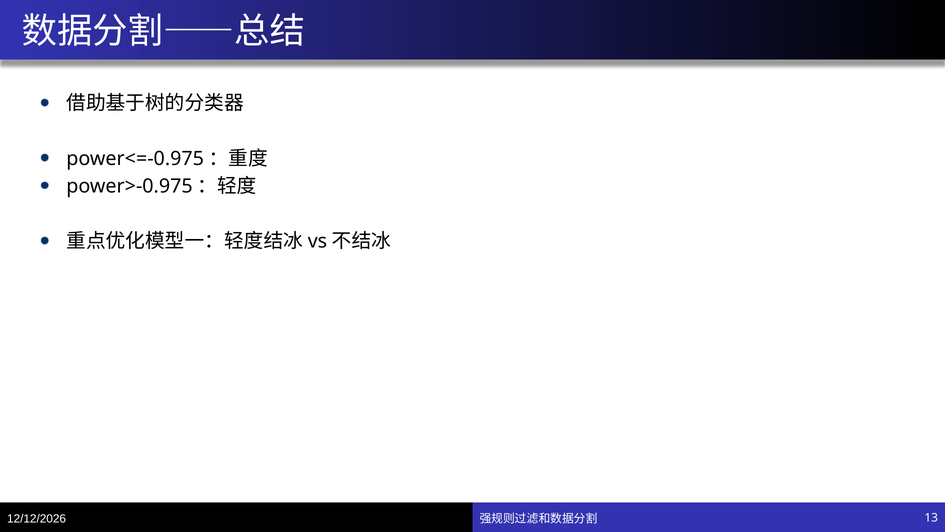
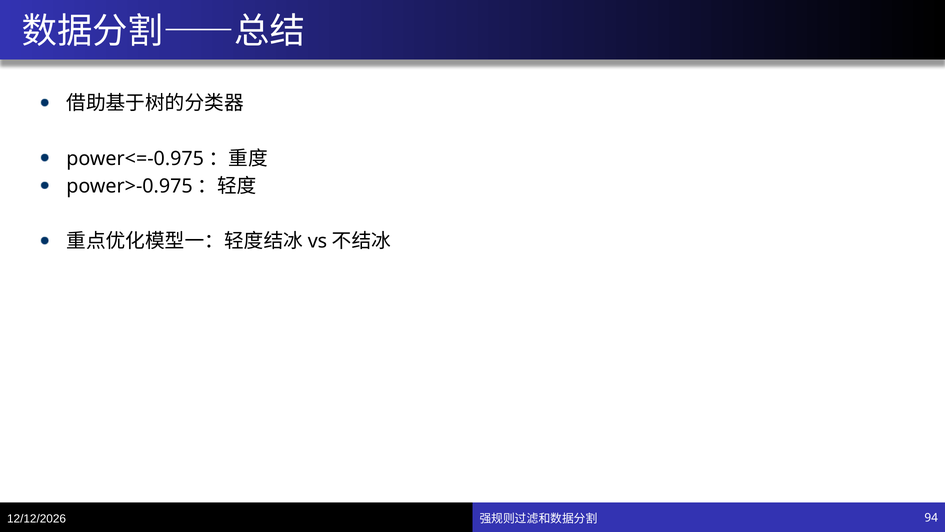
13: 13 -> 94
